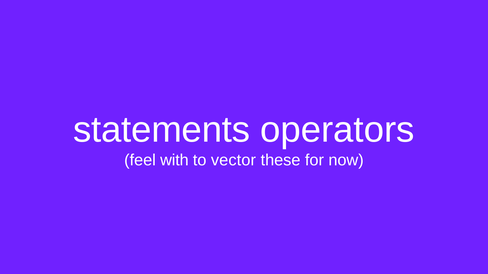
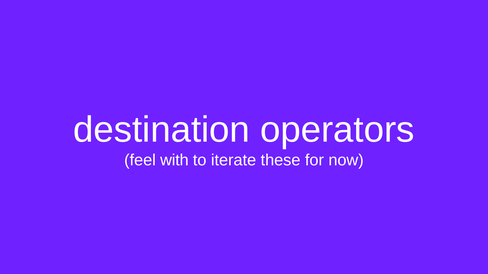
statements: statements -> destination
vector: vector -> iterate
